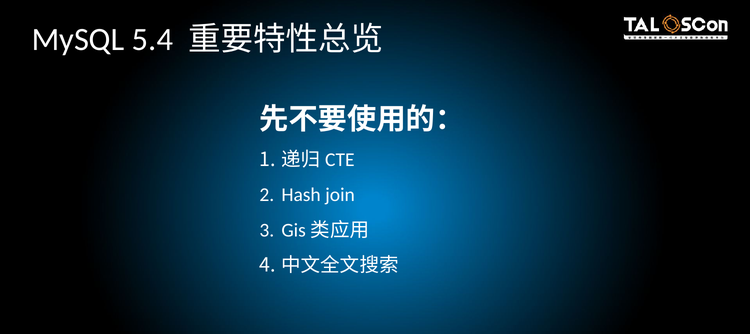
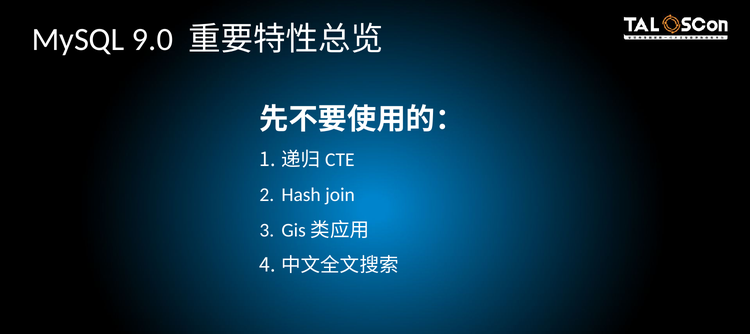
5.4: 5.4 -> 9.0
